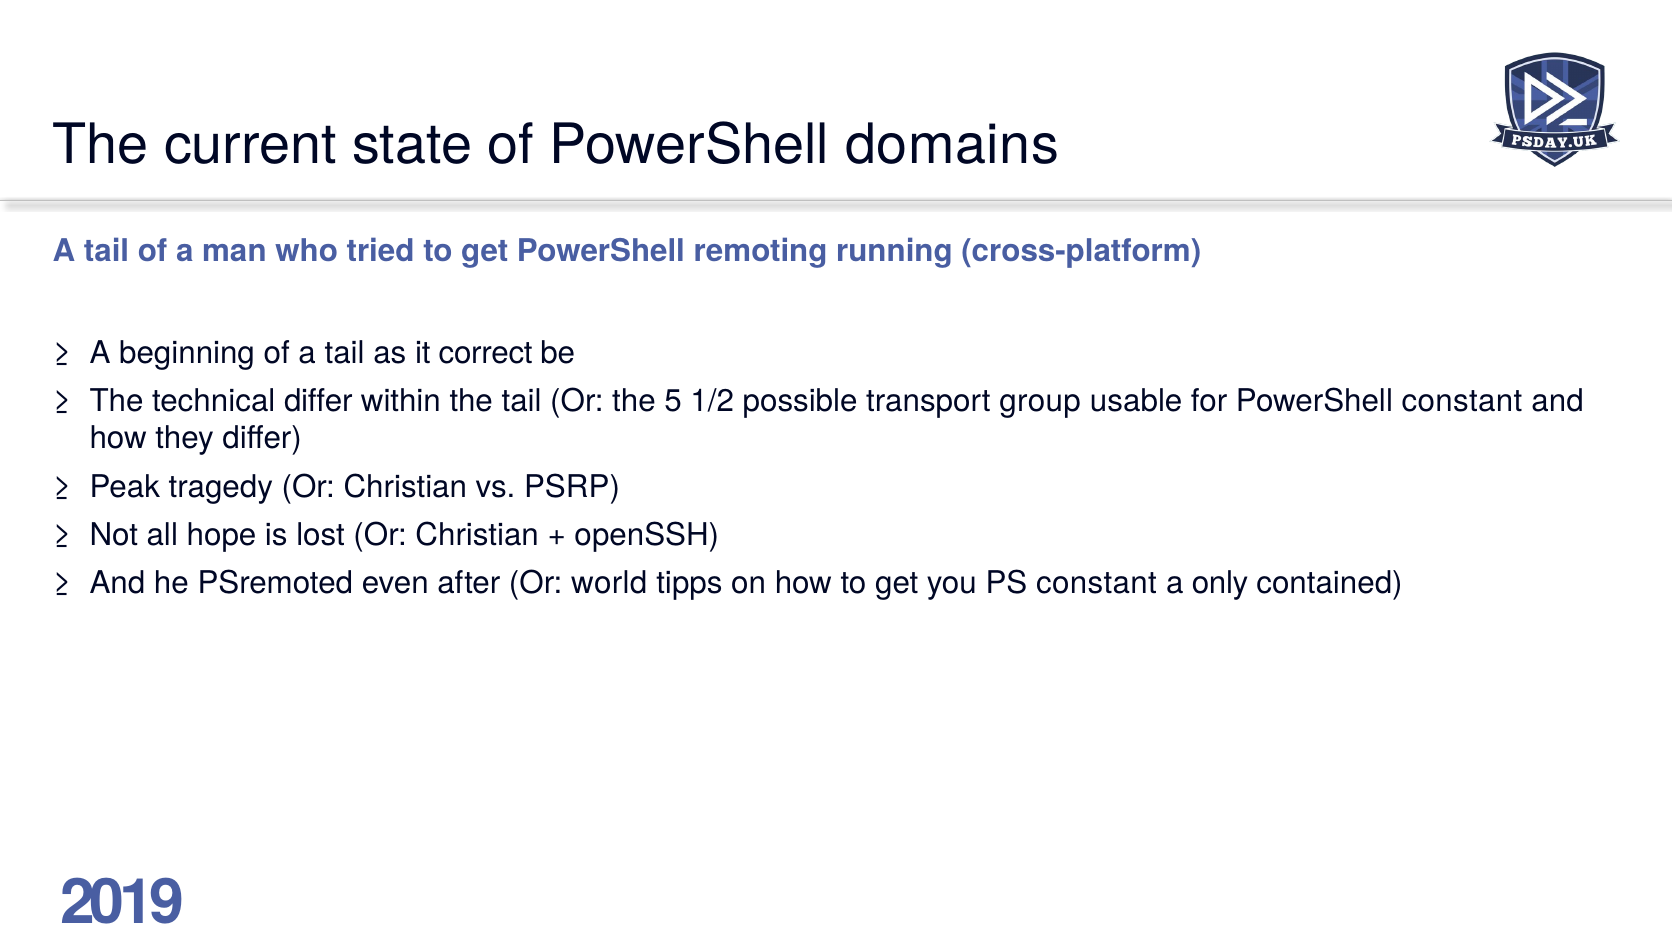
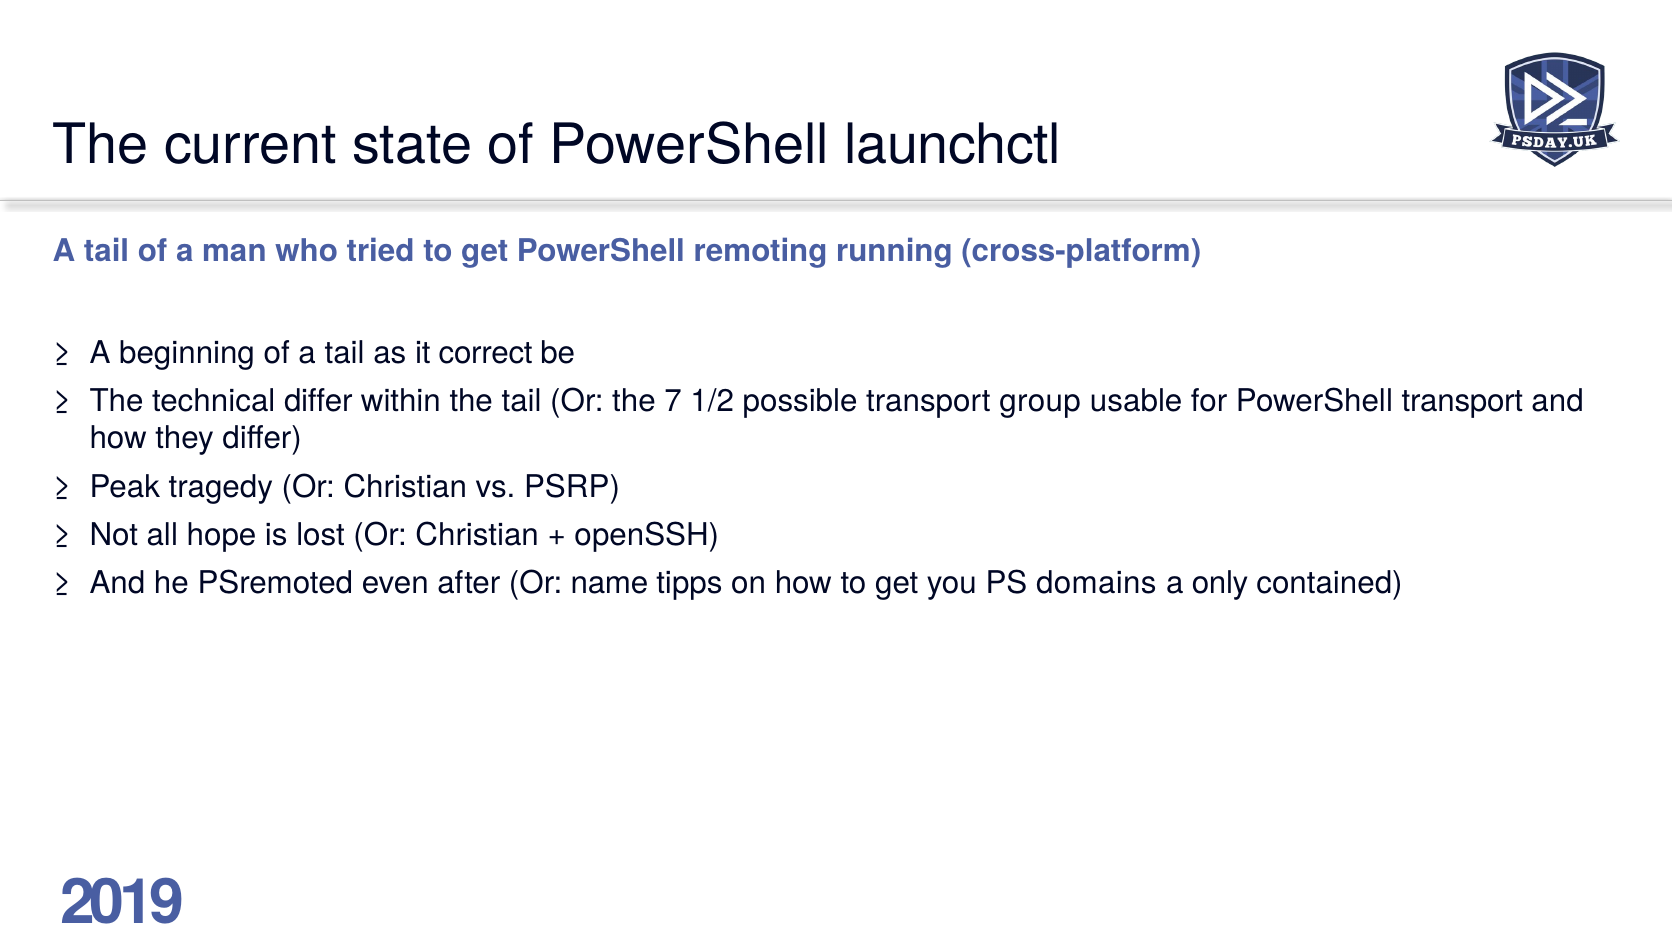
domains: domains -> launchctl
5: 5 -> 7
PowerShell constant: constant -> transport
world: world -> name
PS constant: constant -> domains
